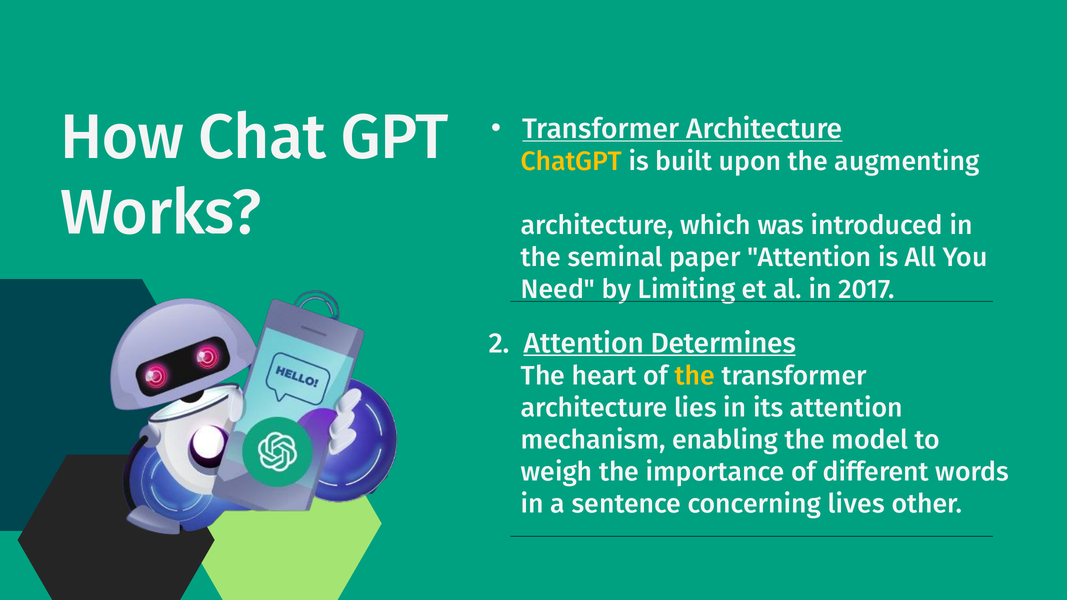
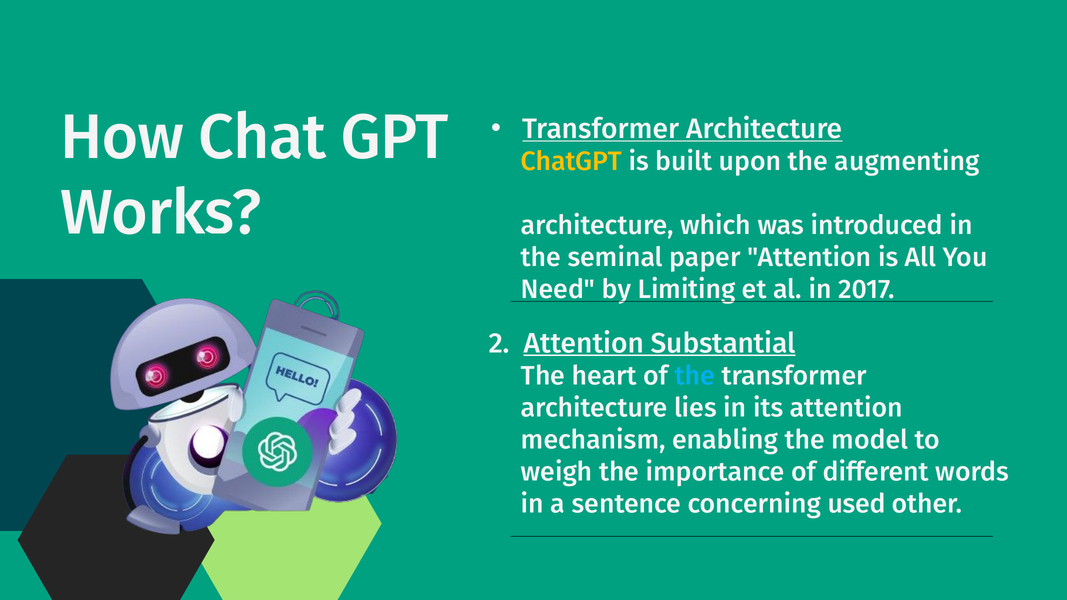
Determines: Determines -> Substantial
the at (695, 376) colour: yellow -> light blue
lives: lives -> used
